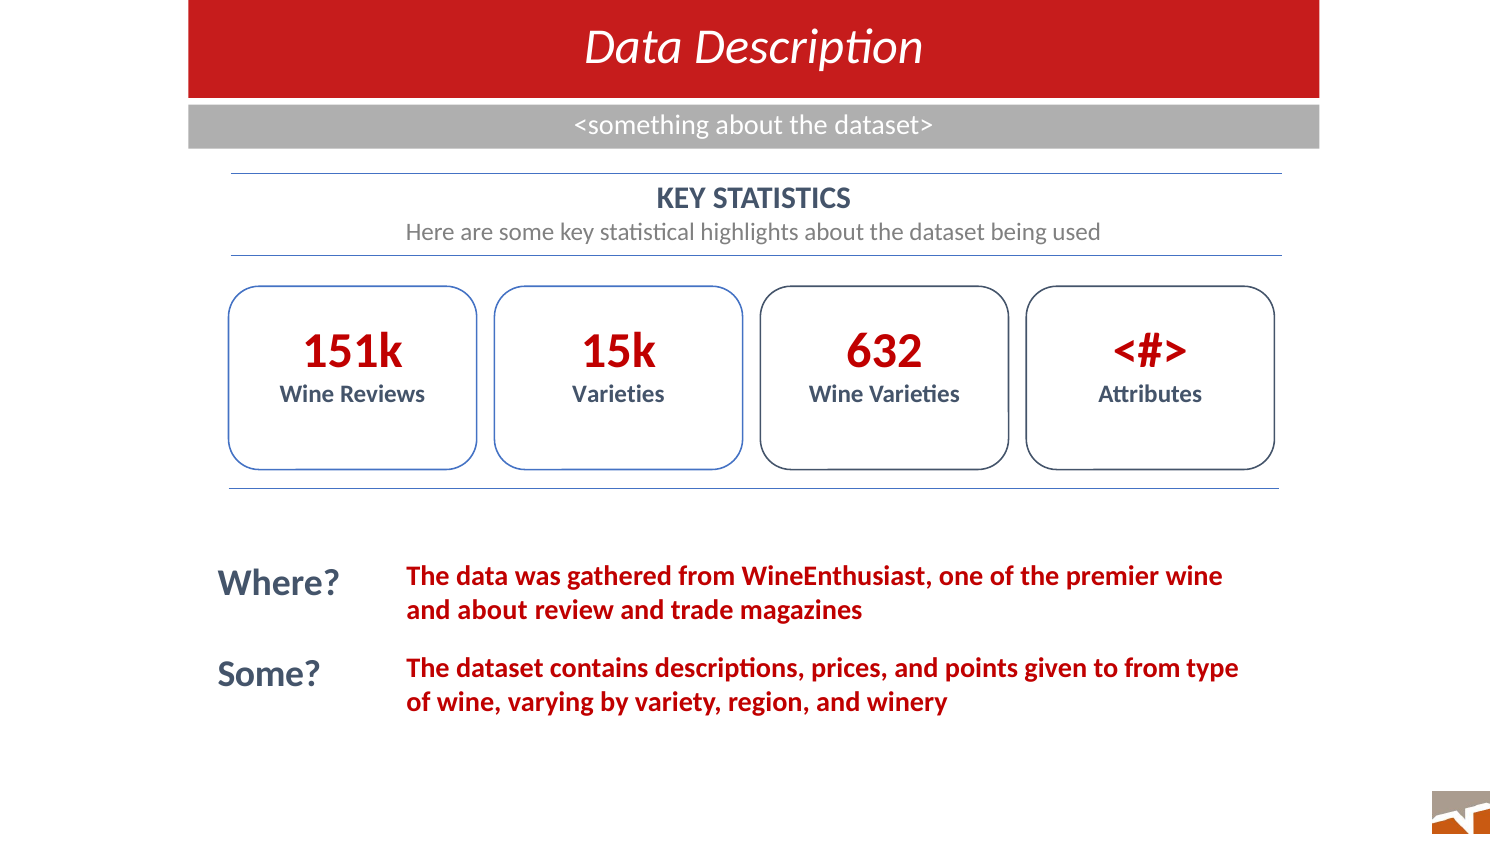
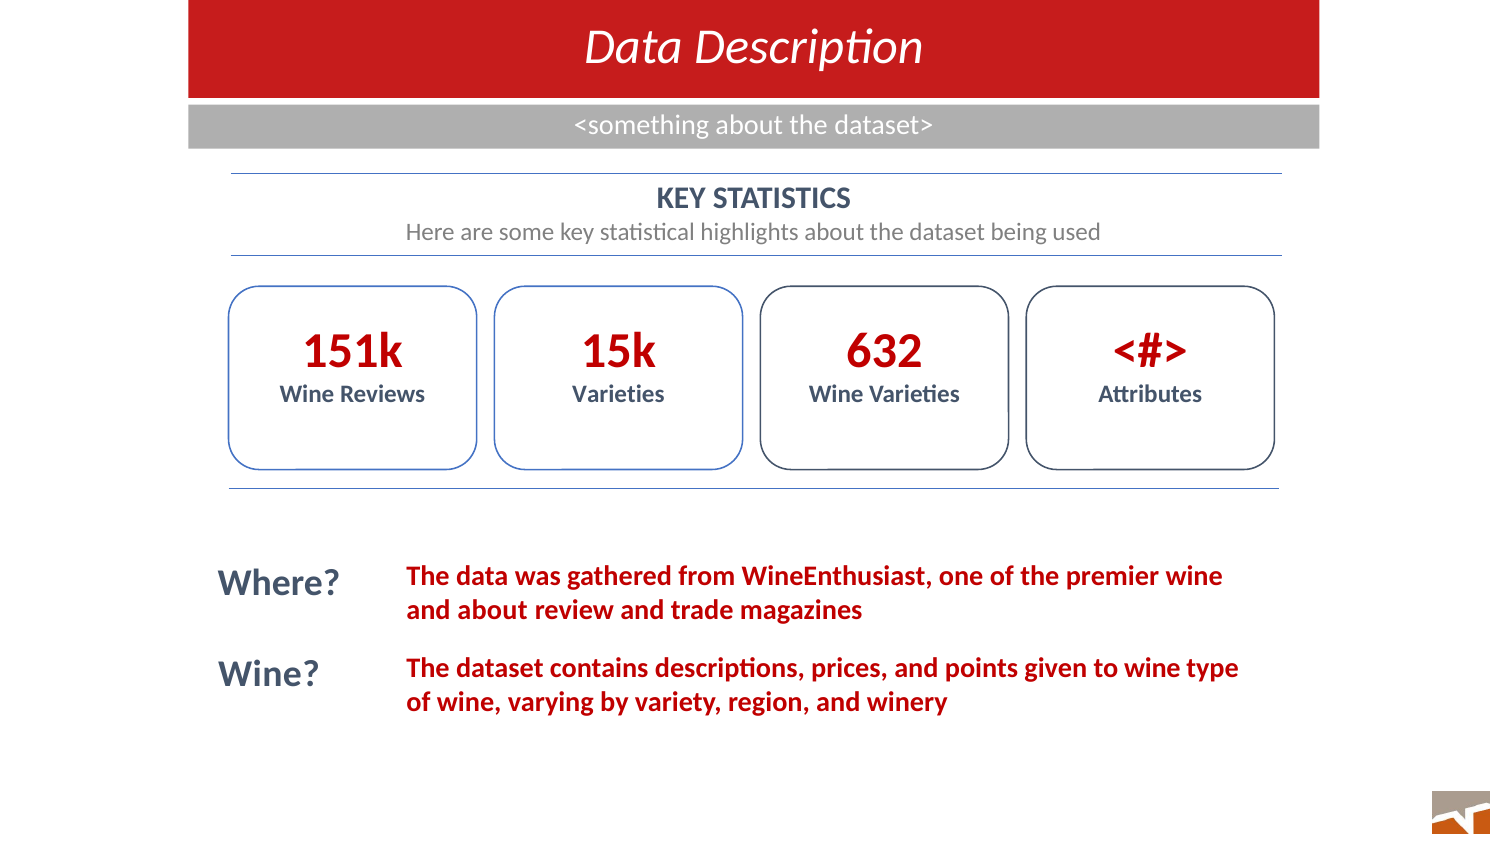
to from: from -> wine
Some at (269, 675): Some -> Wine
